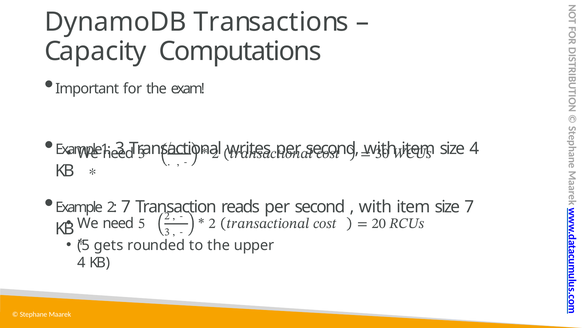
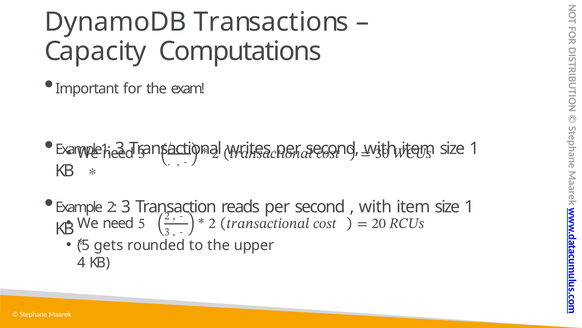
4 at (474, 148): 4 -> 1
2 7: 7 -> 3
7 at (469, 206): 7 -> 1
